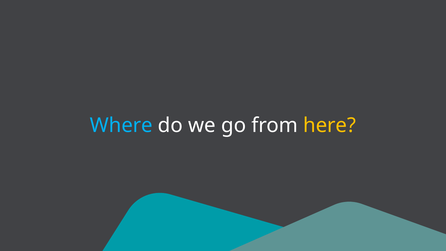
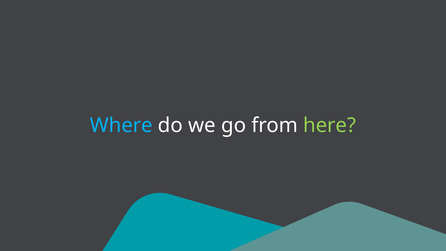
here colour: yellow -> light green
